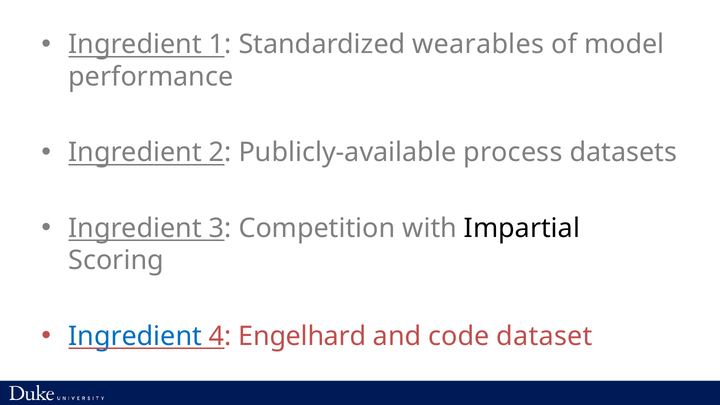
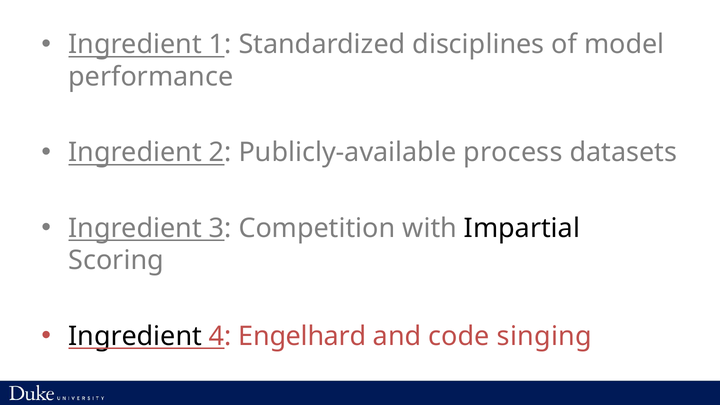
wearables: wearables -> disciplines
Ingredient at (135, 336) colour: blue -> black
dataset: dataset -> singing
